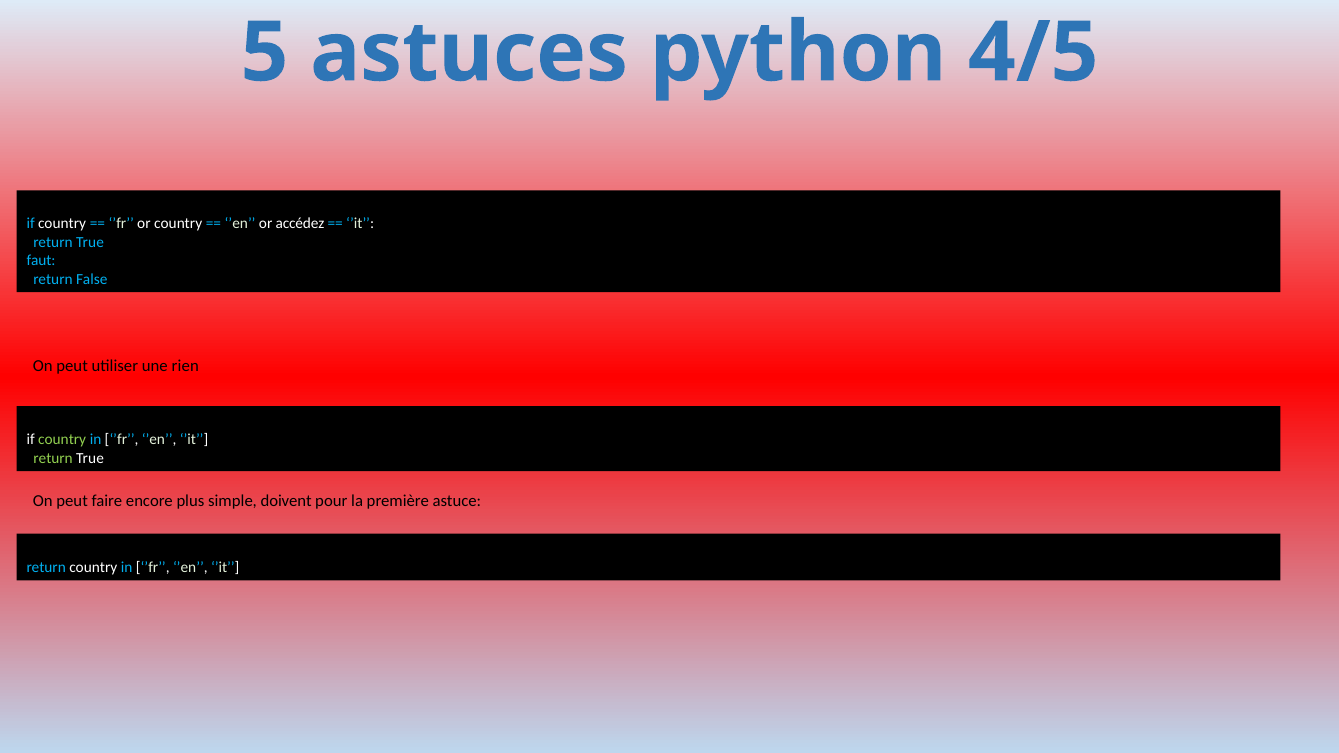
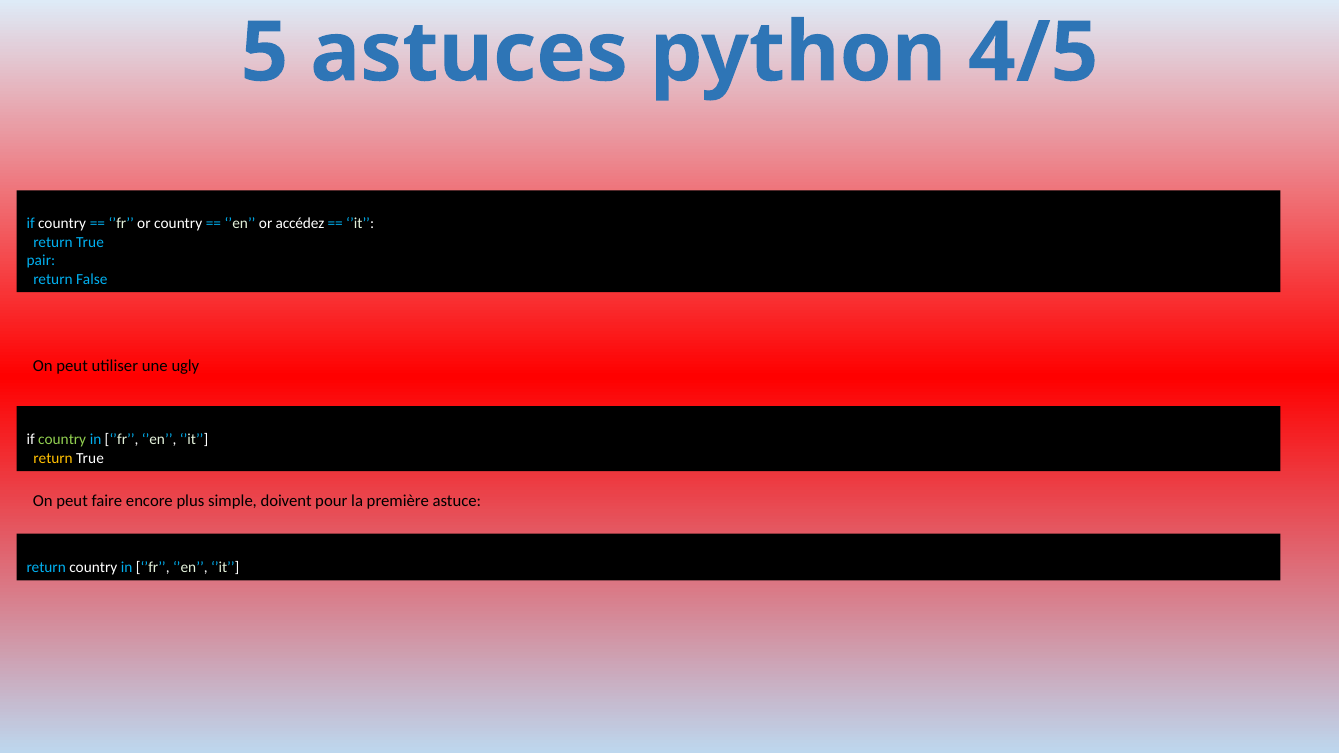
faut: faut -> pair
rien: rien -> ugly
return at (53, 458) colour: light green -> yellow
